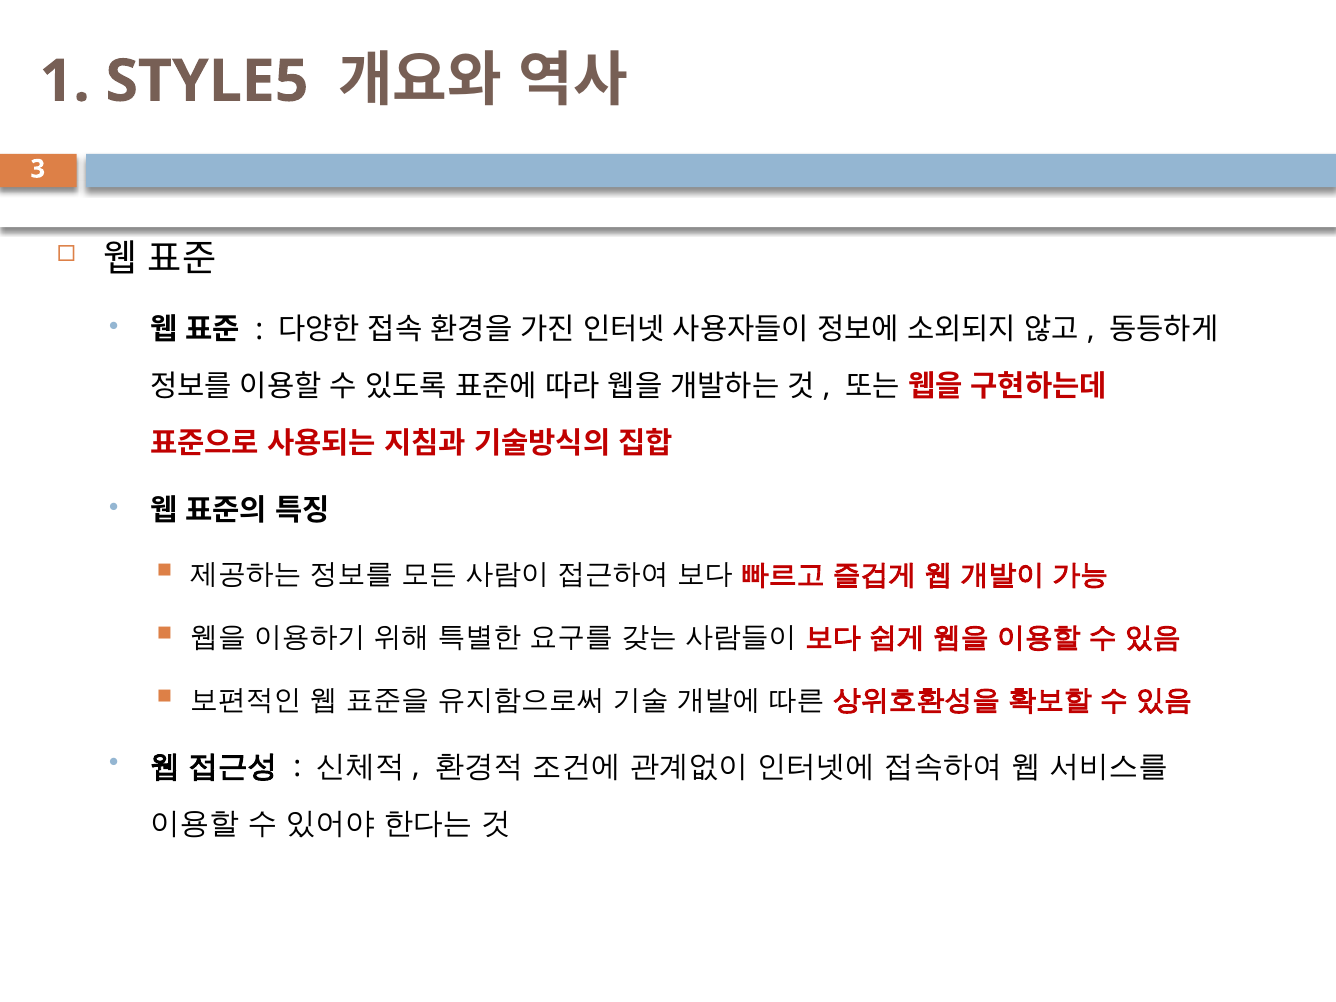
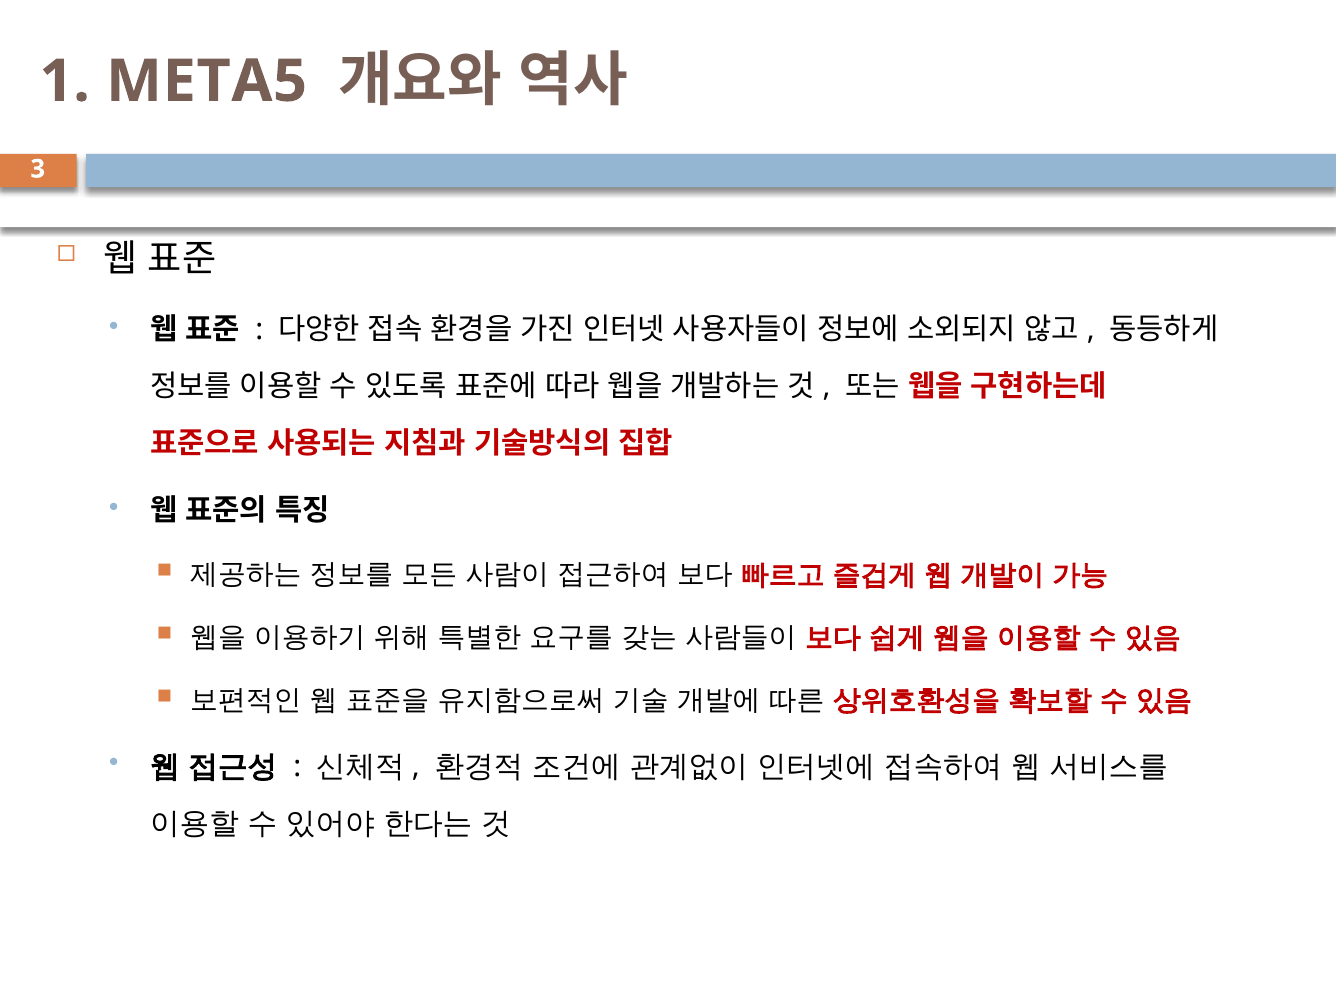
STYLE5: STYLE5 -> META5
